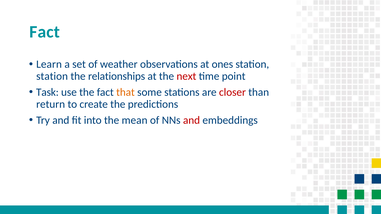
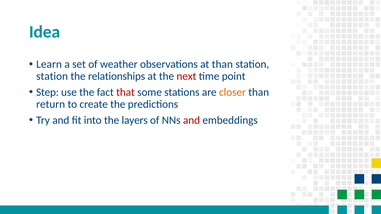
Fact at (45, 32): Fact -> Idea
at ones: ones -> than
Task: Task -> Step
that colour: orange -> red
closer colour: red -> orange
mean: mean -> layers
